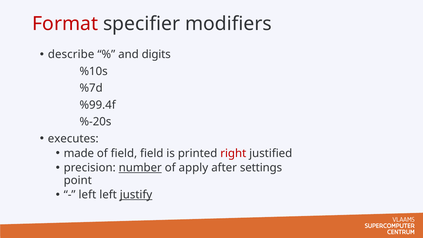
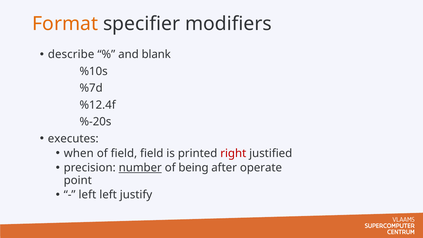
Format colour: red -> orange
digits: digits -> blank
%99.4f: %99.4f -> %12.4f
made: made -> when
apply: apply -> being
settings: settings -> operate
justify underline: present -> none
